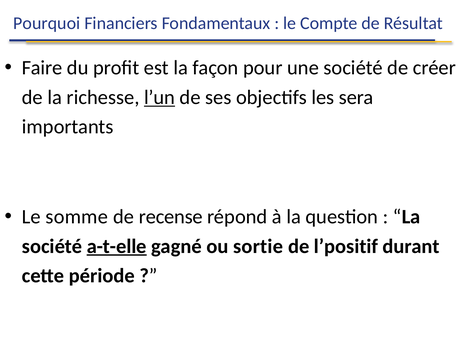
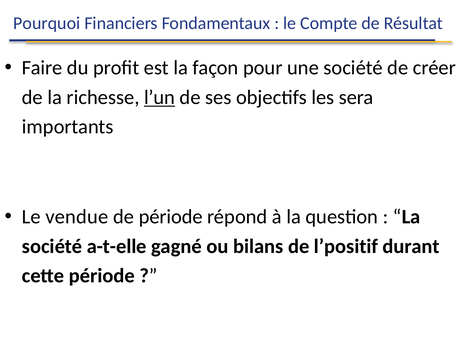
somme: somme -> vendue
de recense: recense -> période
a-t-elle underline: present -> none
sortie: sortie -> bilans
